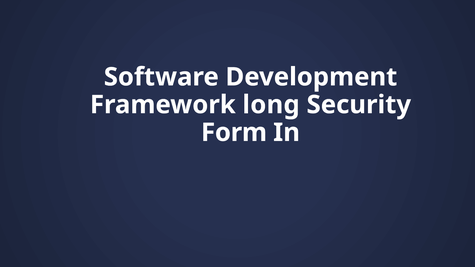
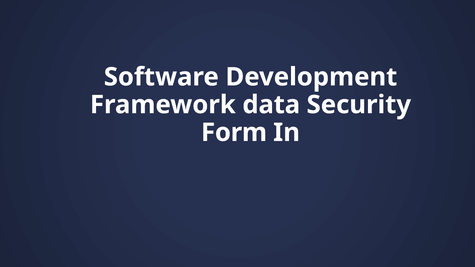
long: long -> data
